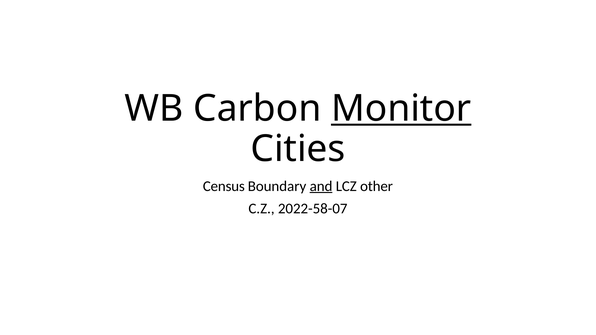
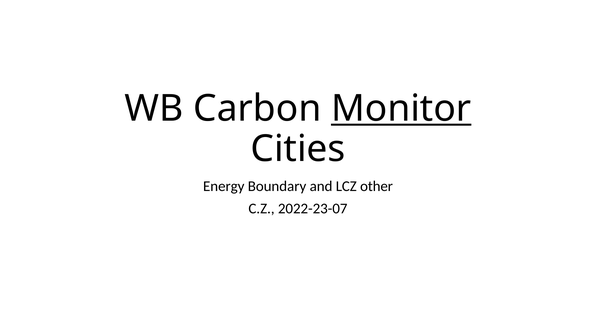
Census: Census -> Energy
and underline: present -> none
2022-58-07: 2022-58-07 -> 2022-23-07
